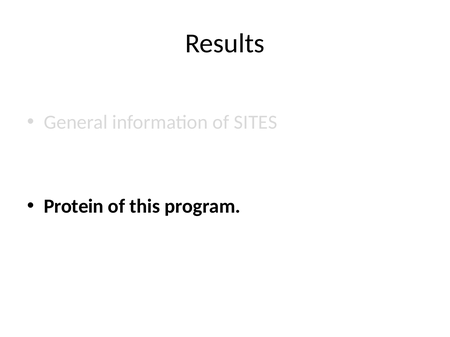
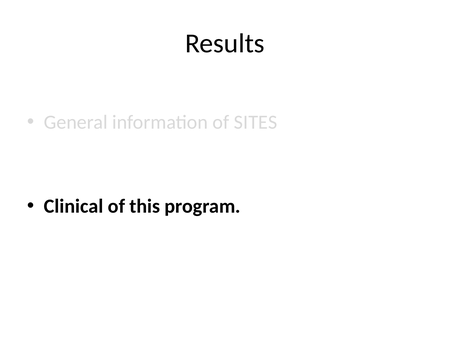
Protein: Protein -> Clinical
